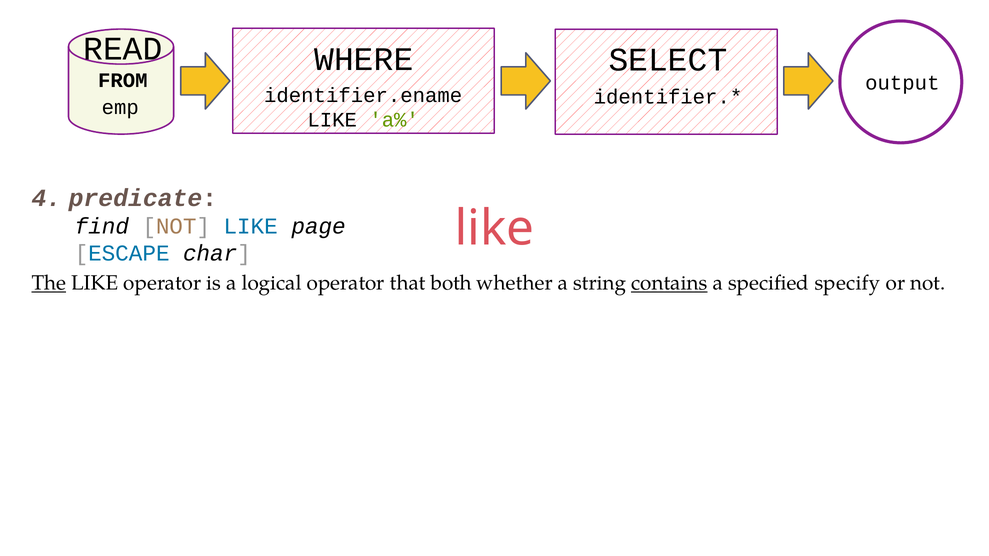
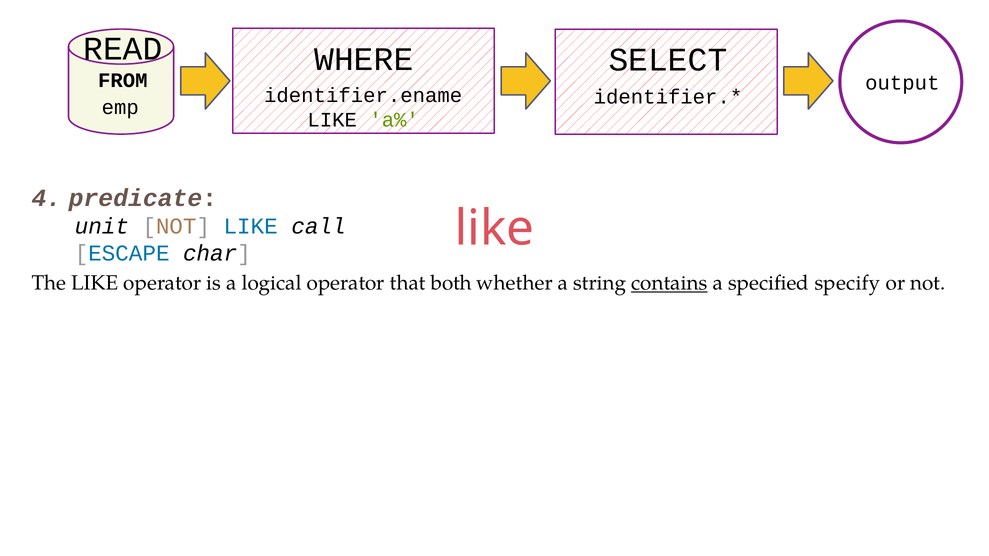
find: find -> unit
page: page -> call
The underline: present -> none
